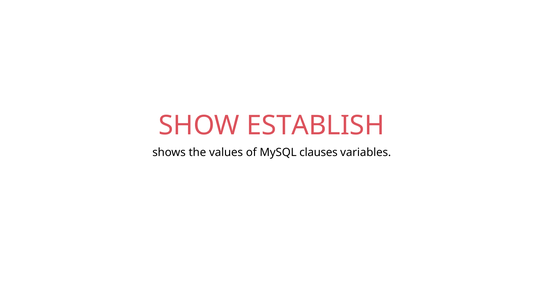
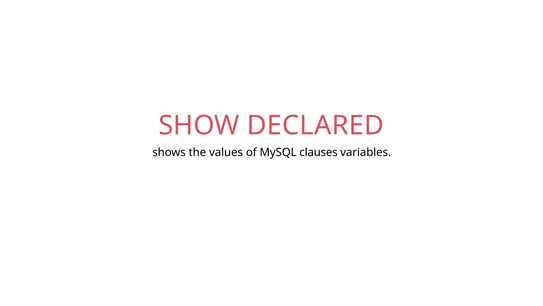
ESTABLISH: ESTABLISH -> DECLARED
